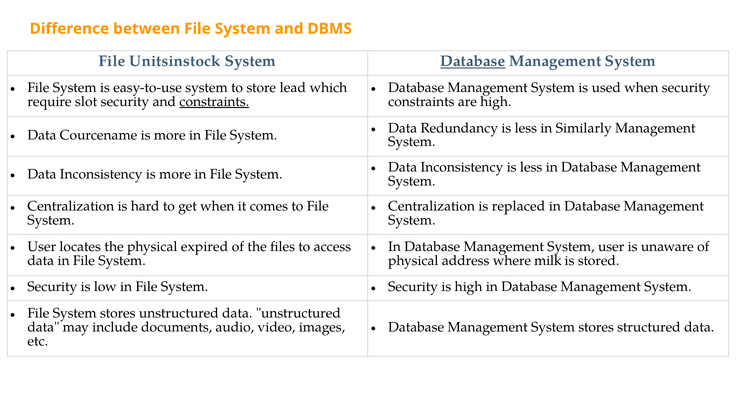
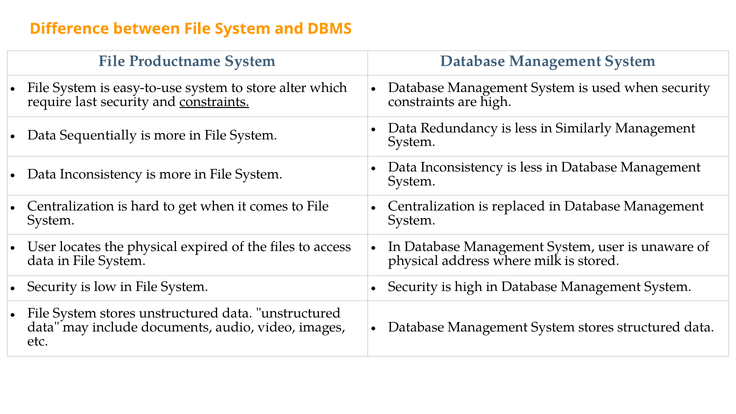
Unitsinstock: Unitsinstock -> Productname
Database at (473, 61) underline: present -> none
lead: lead -> alter
slot: slot -> last
Courcename: Courcename -> Sequentially
